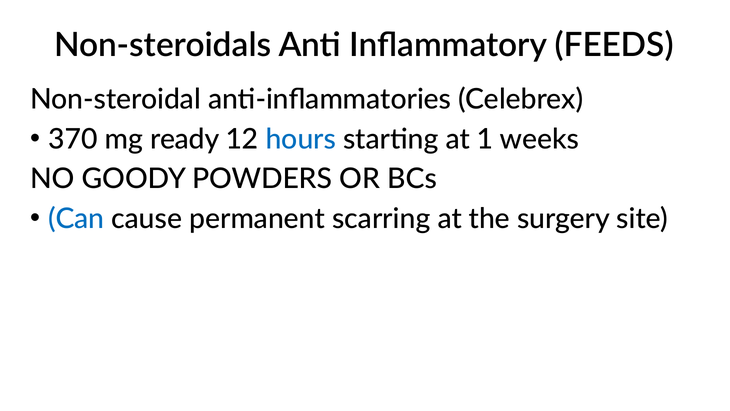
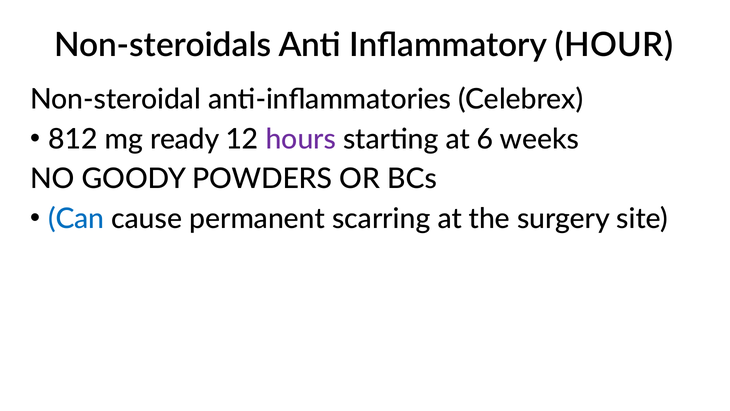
FEEDS: FEEDS -> HOUR
370: 370 -> 812
hours colour: blue -> purple
1: 1 -> 6
